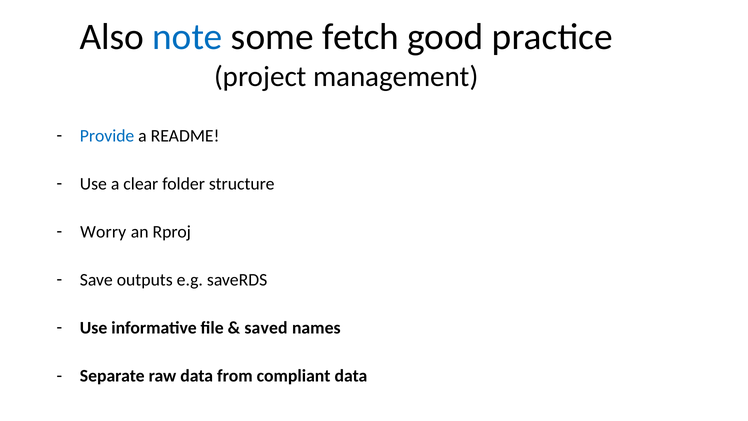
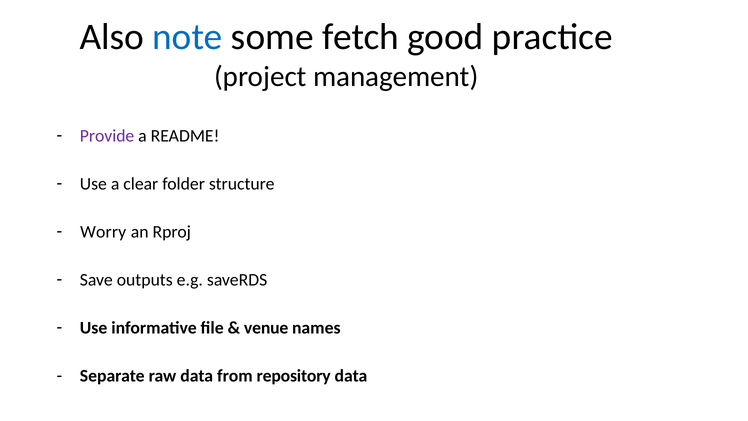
Provide colour: blue -> purple
saved: saved -> venue
compliant: compliant -> repository
